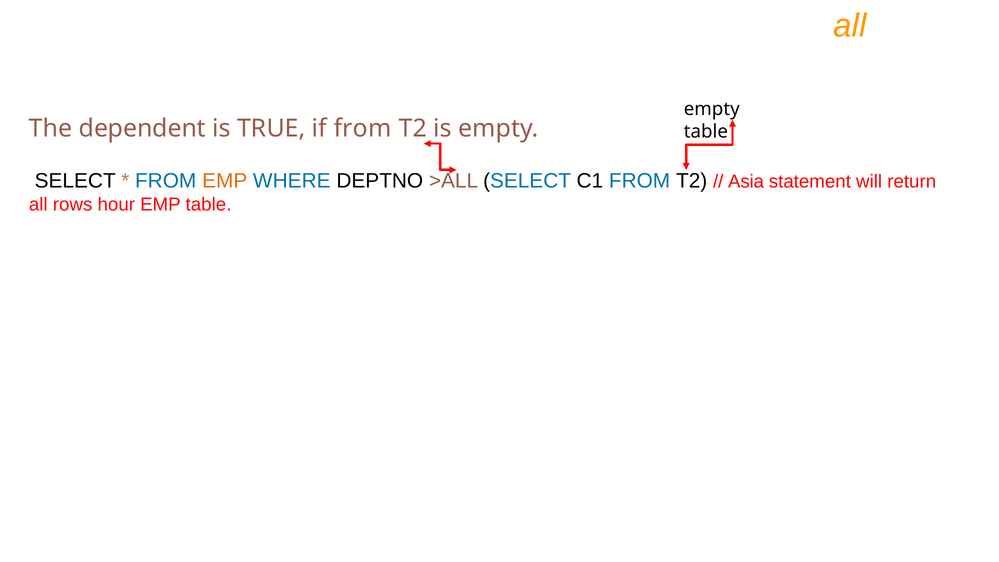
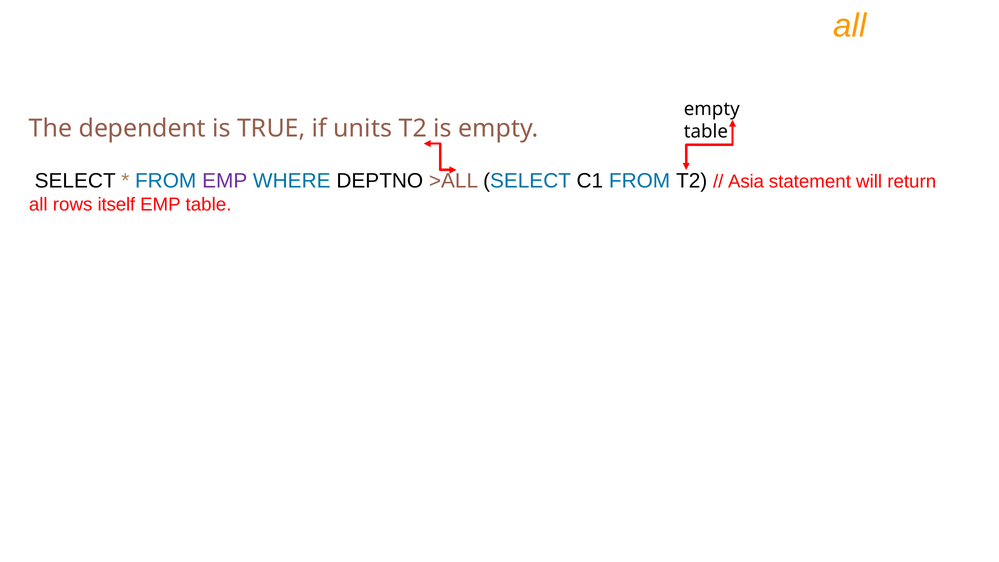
if from: from -> units
EMP at (225, 181) colour: orange -> purple
hour: hour -> itself
